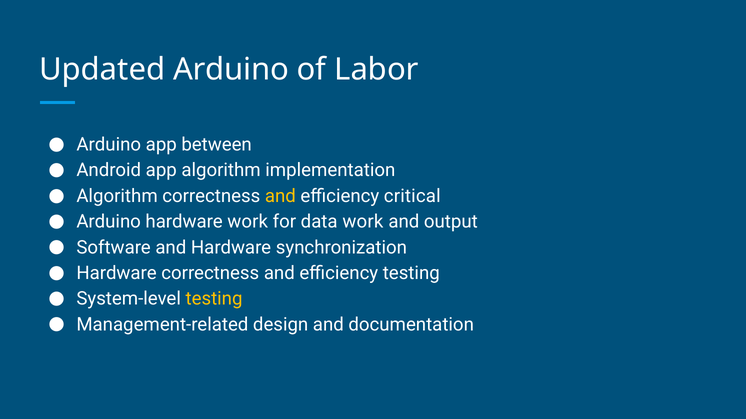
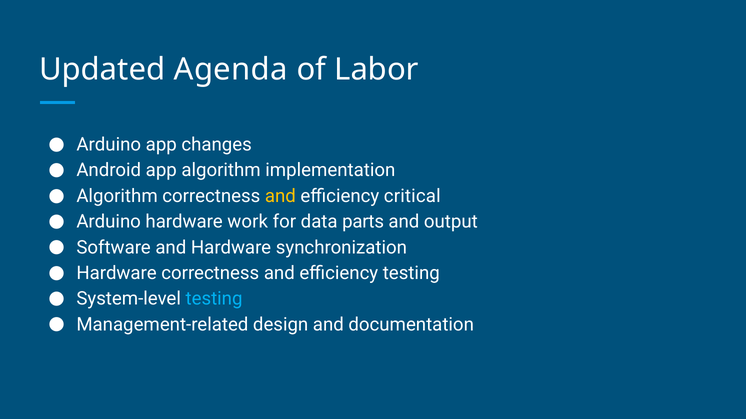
Updated Arduino: Arduino -> Agenda
between: between -> changes
data work: work -> parts
testing at (214, 299) colour: yellow -> light blue
